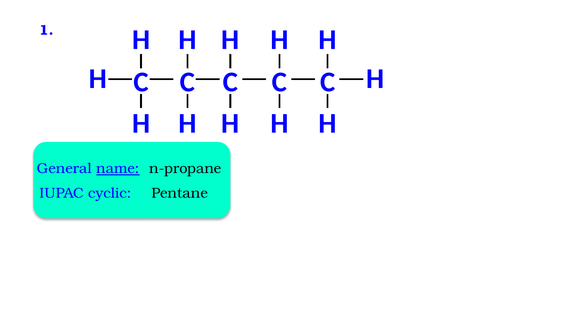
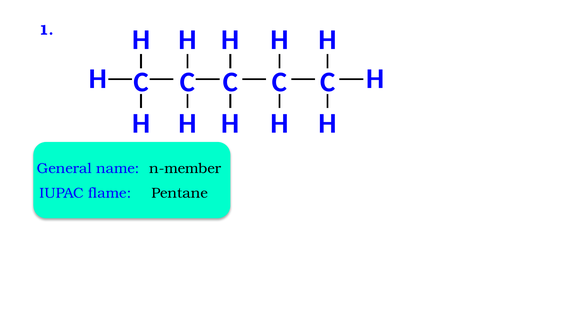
name underline: present -> none
n-propane: n-propane -> n-member
cyclic: cyclic -> flame
